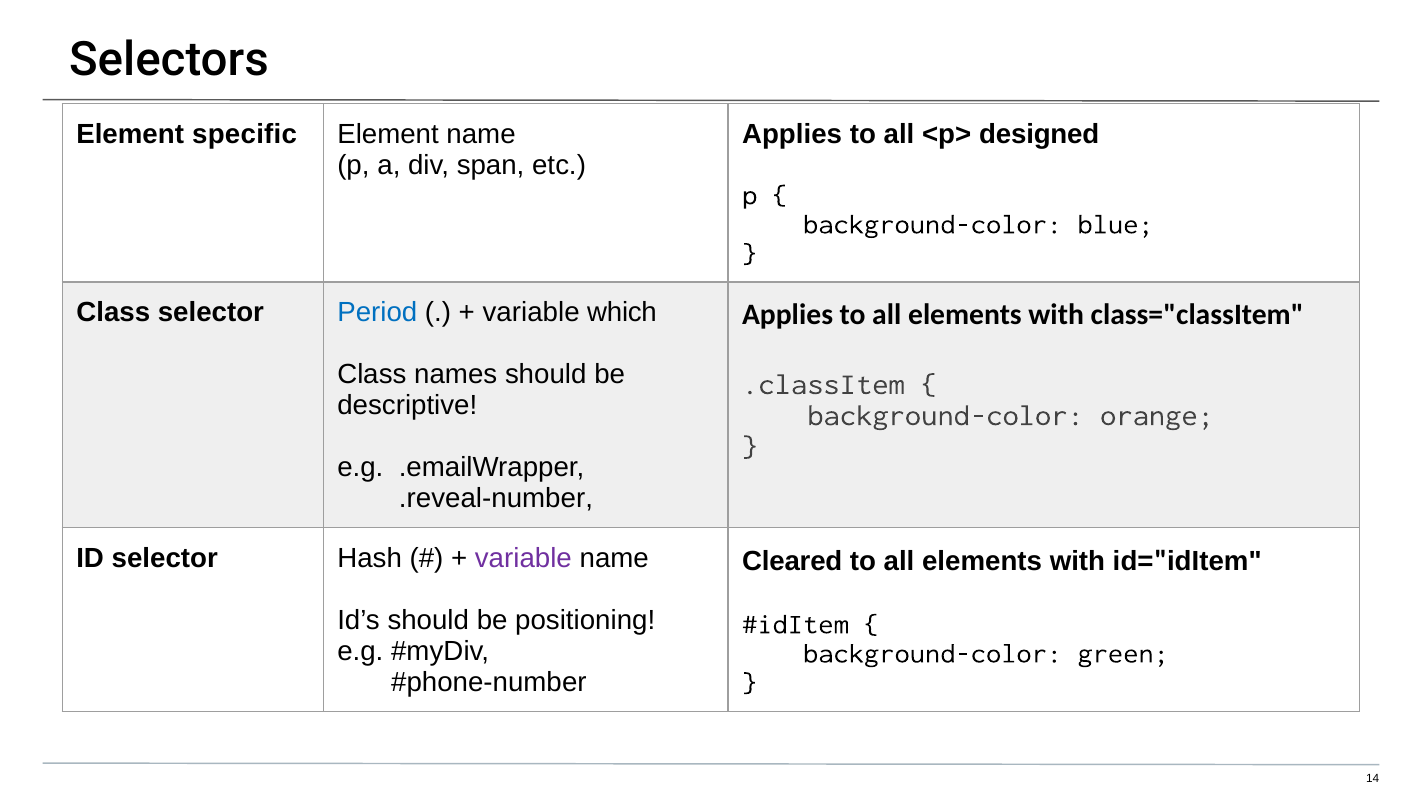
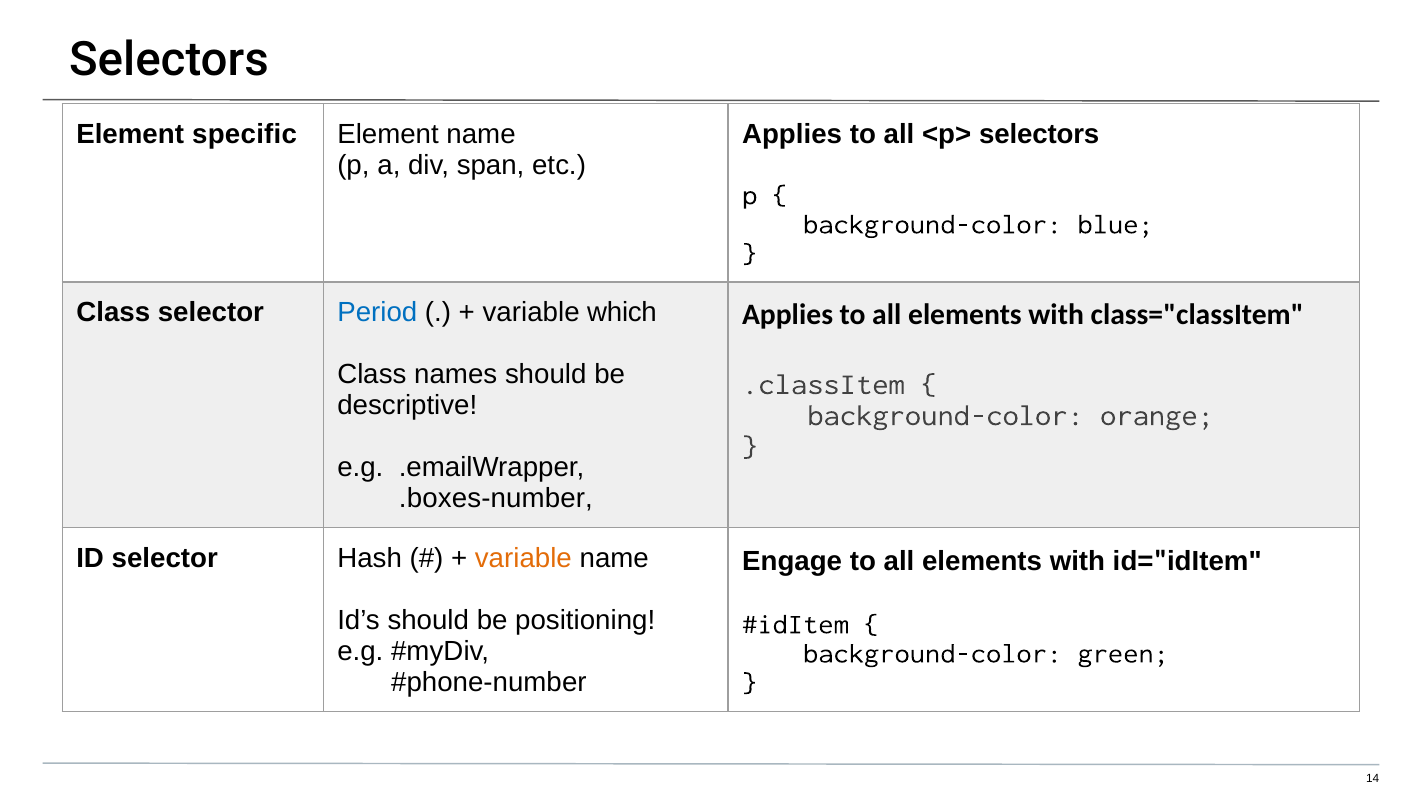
<p> designed: designed -> selectors
.reveal-number: .reveal-number -> .boxes-number
variable at (523, 558) colour: purple -> orange
Cleared: Cleared -> Engage
